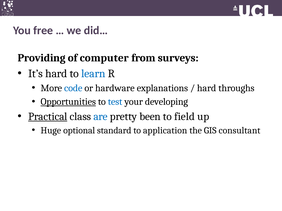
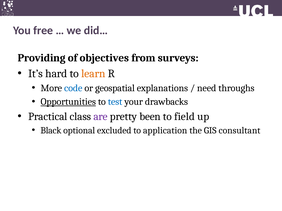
computer: computer -> objectives
learn colour: blue -> orange
hardware: hardware -> geospatial
hard at (207, 88): hard -> need
developing: developing -> drawbacks
Practical underline: present -> none
are colour: blue -> purple
Huge: Huge -> Black
standard: standard -> excluded
